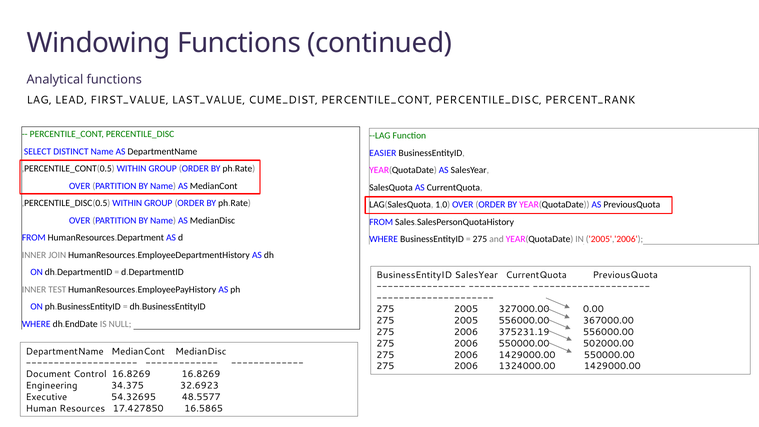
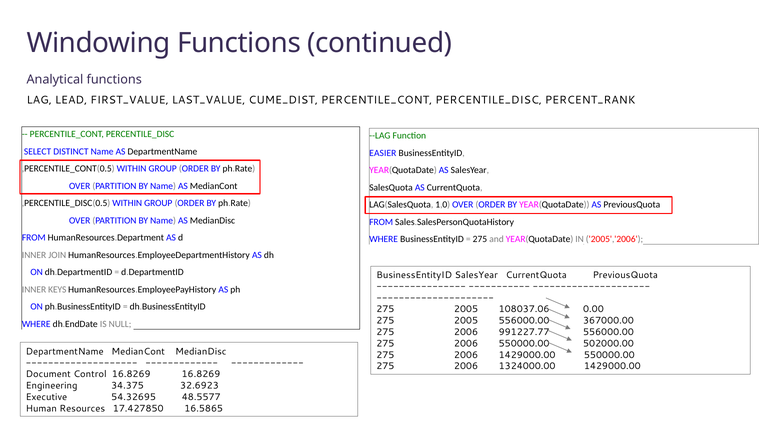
TEST: TEST -> KEYS
327000.00: 327000.00 -> 108037.06
375231.19: 375231.19 -> 991227.77
